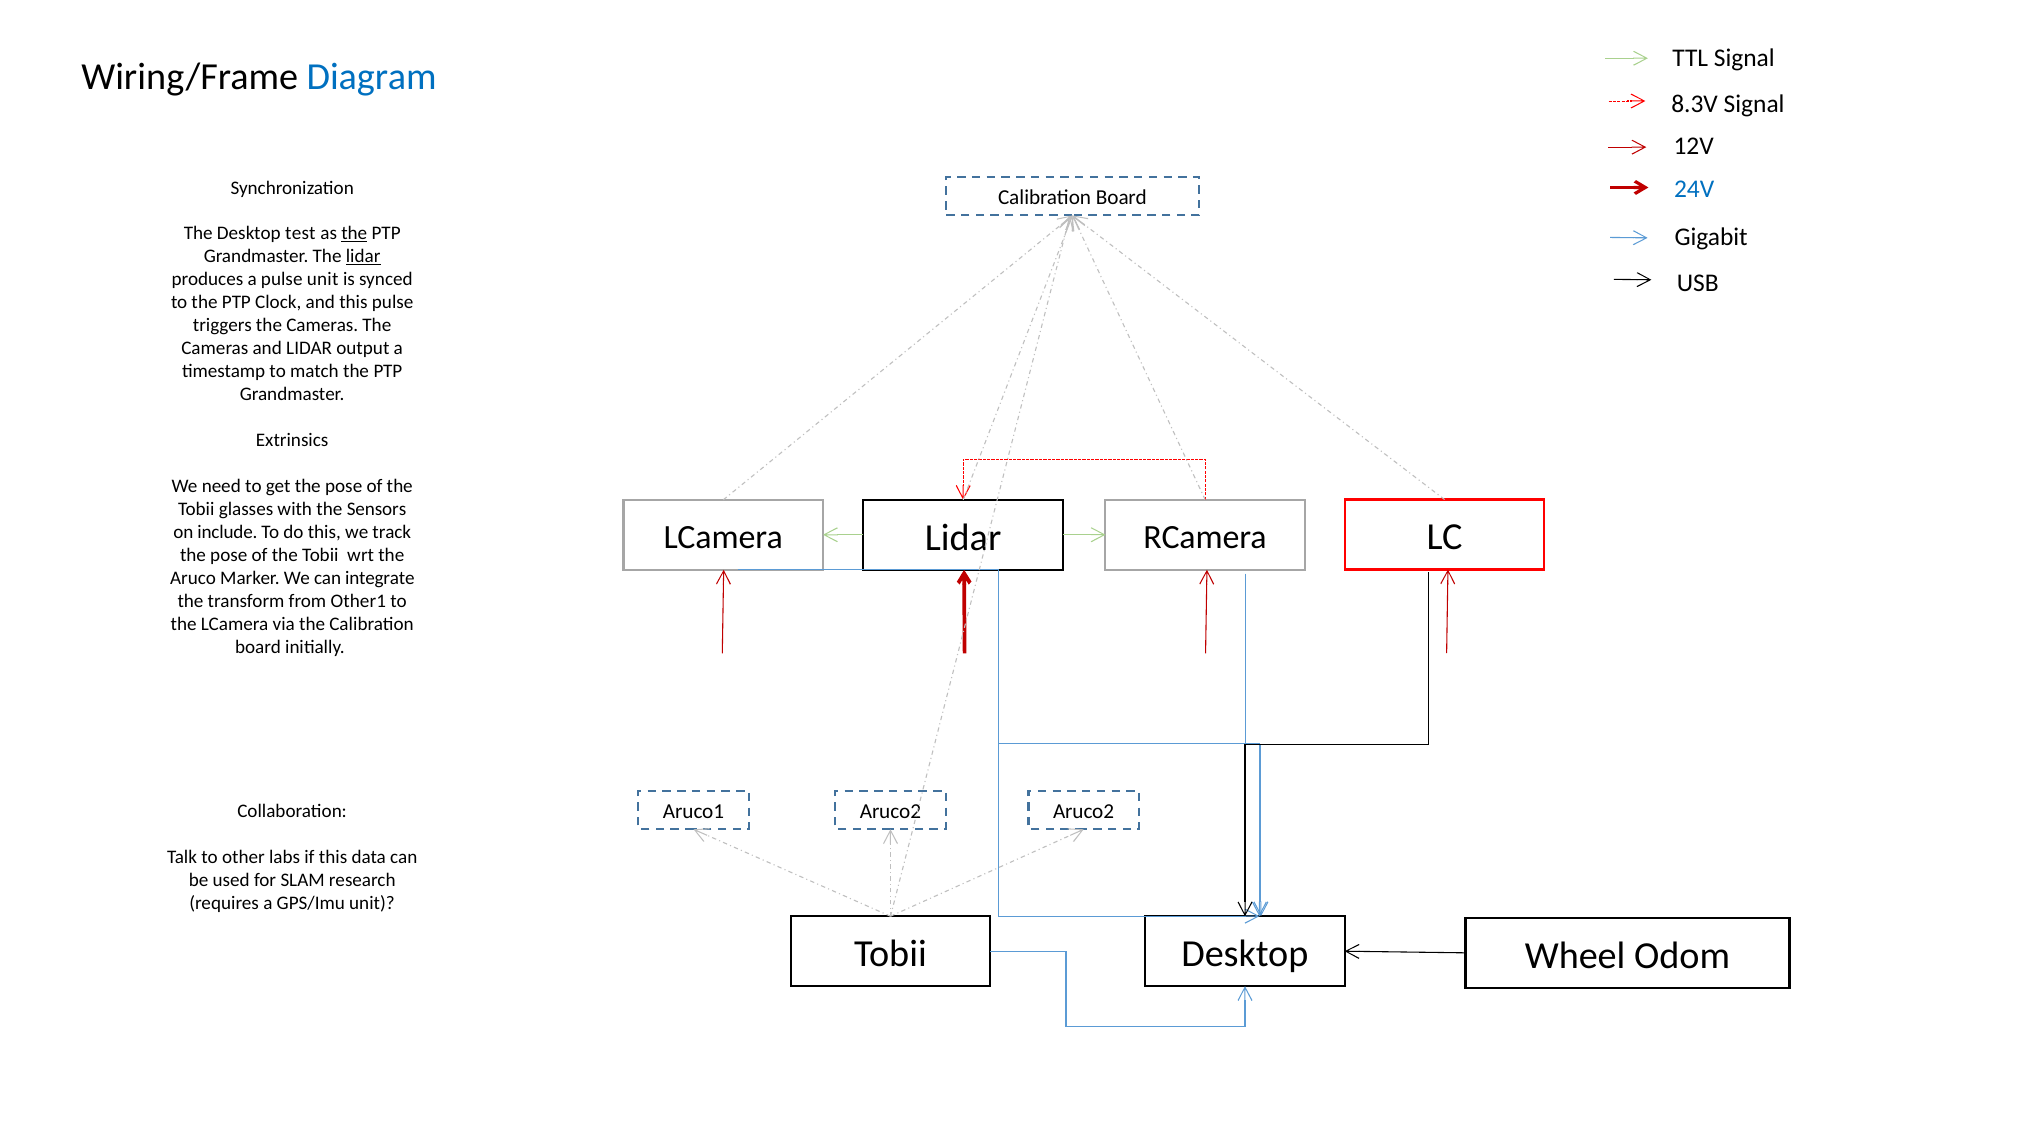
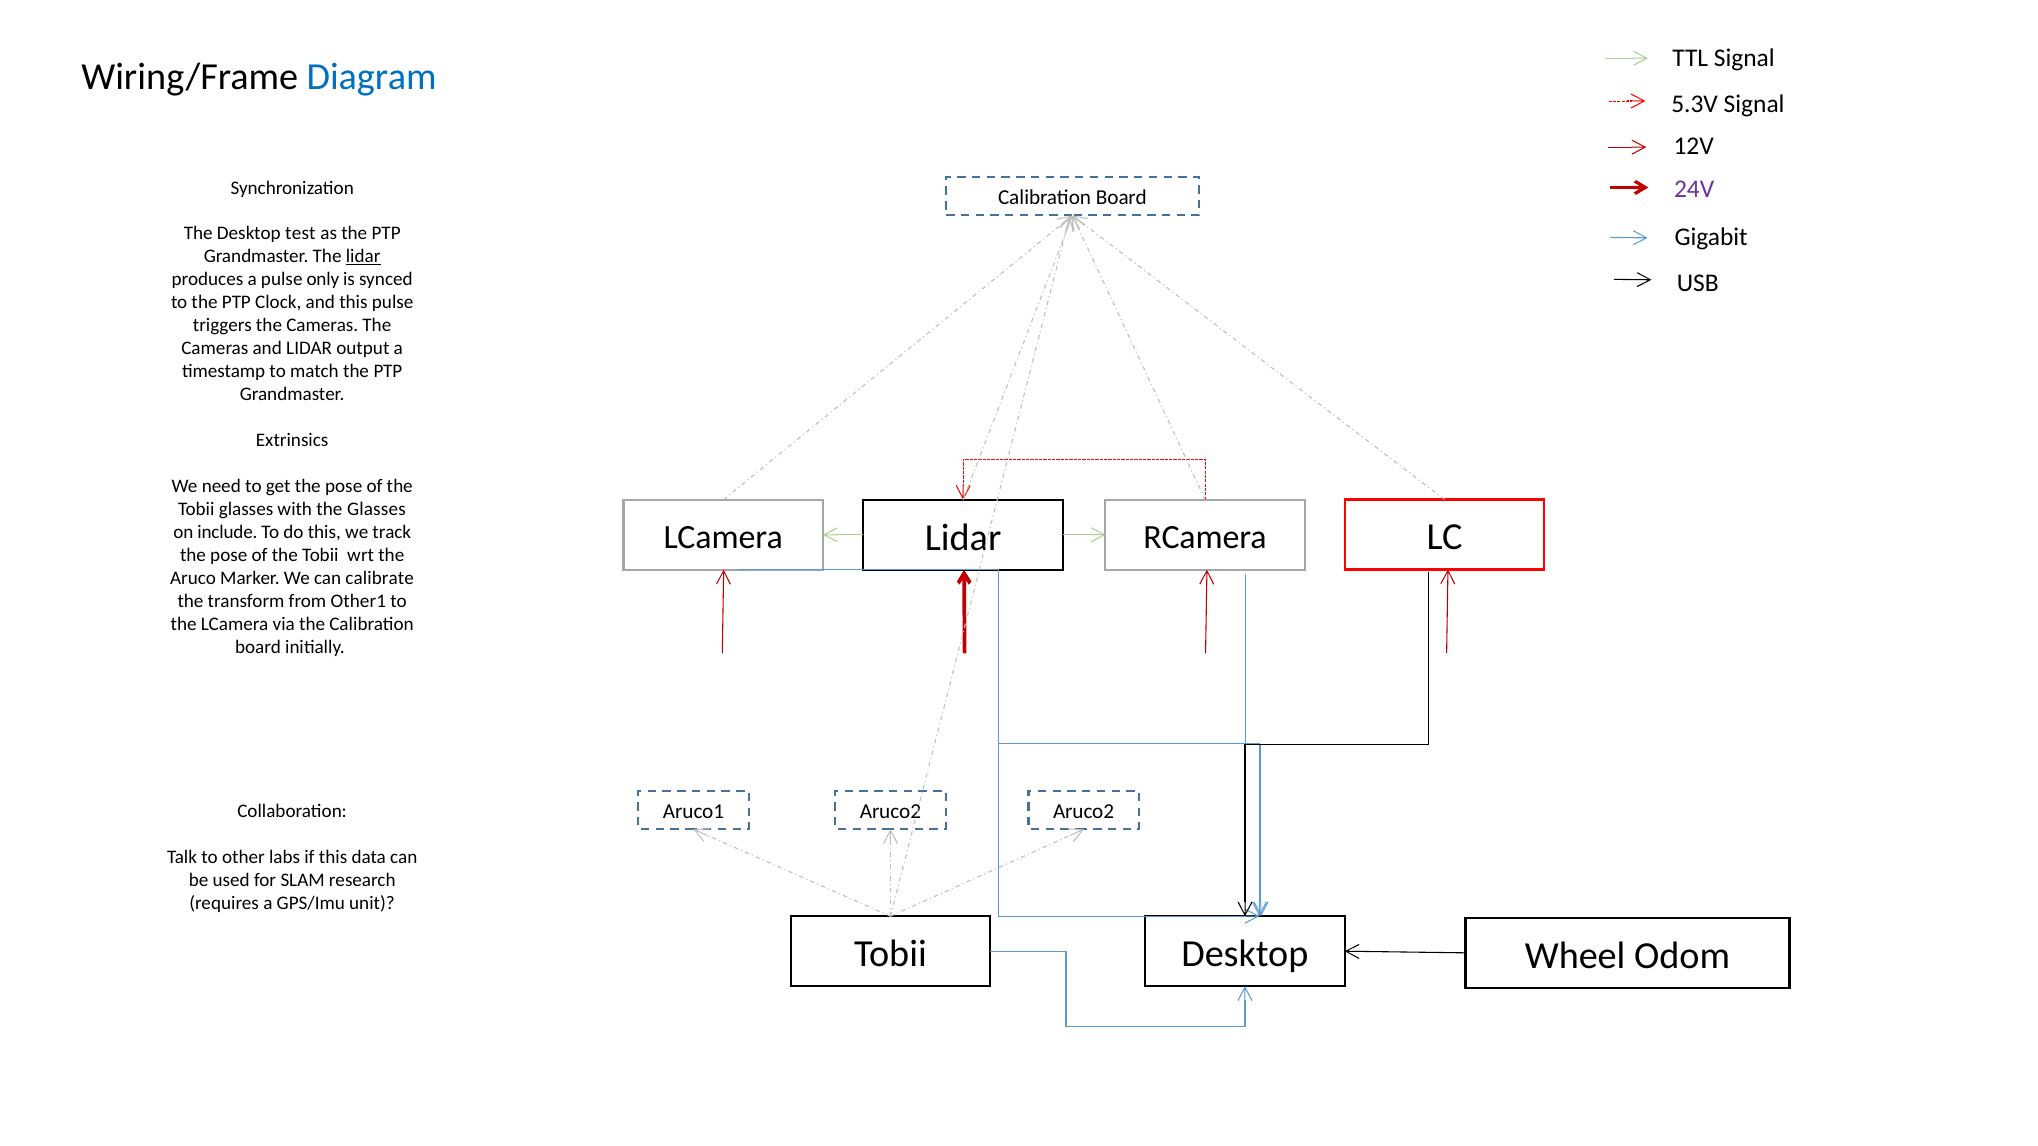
8.3V: 8.3V -> 5.3V
24V colour: blue -> purple
the at (354, 234) underline: present -> none
pulse unit: unit -> only
the Sensors: Sensors -> Glasses
integrate: integrate -> calibrate
